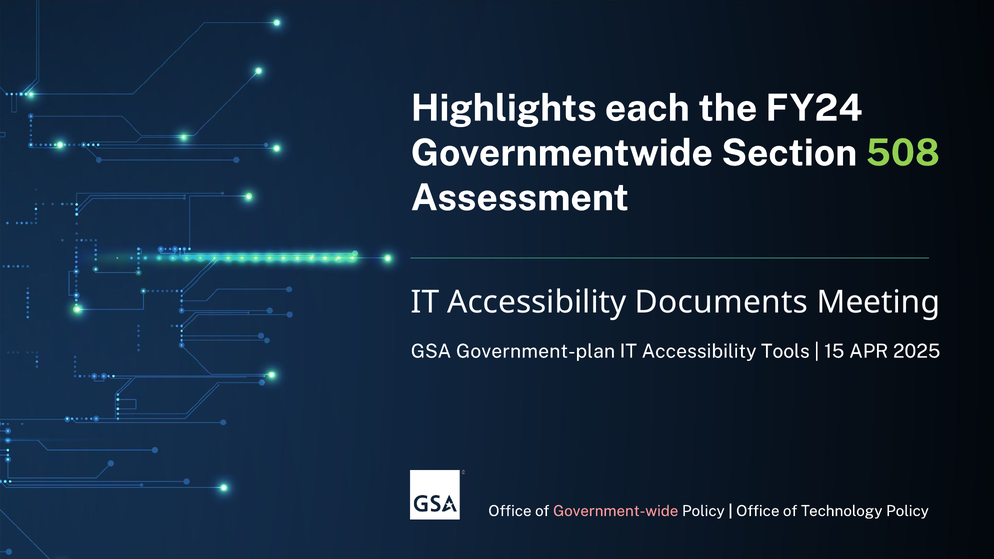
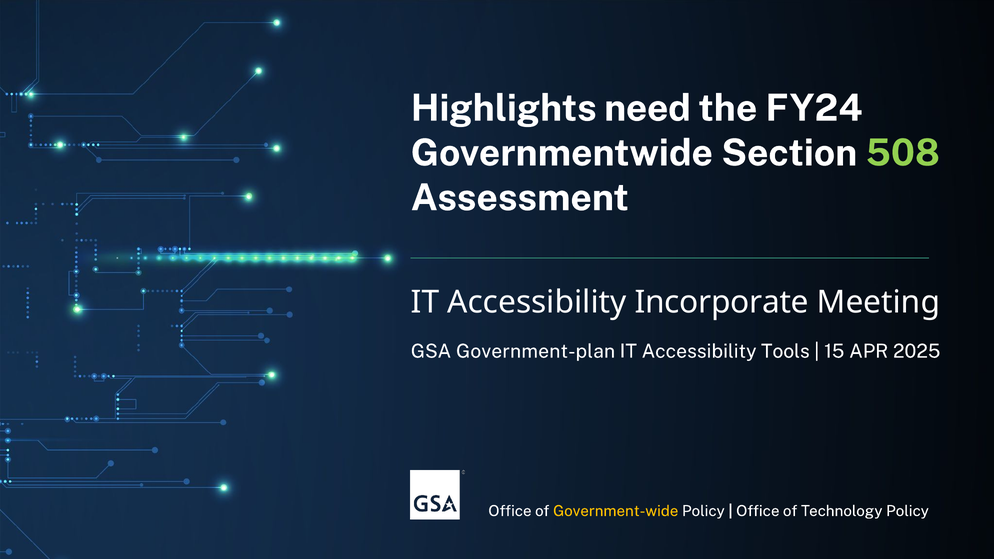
each: each -> need
Documents: Documents -> Incorporate
Government-wide colour: pink -> yellow
